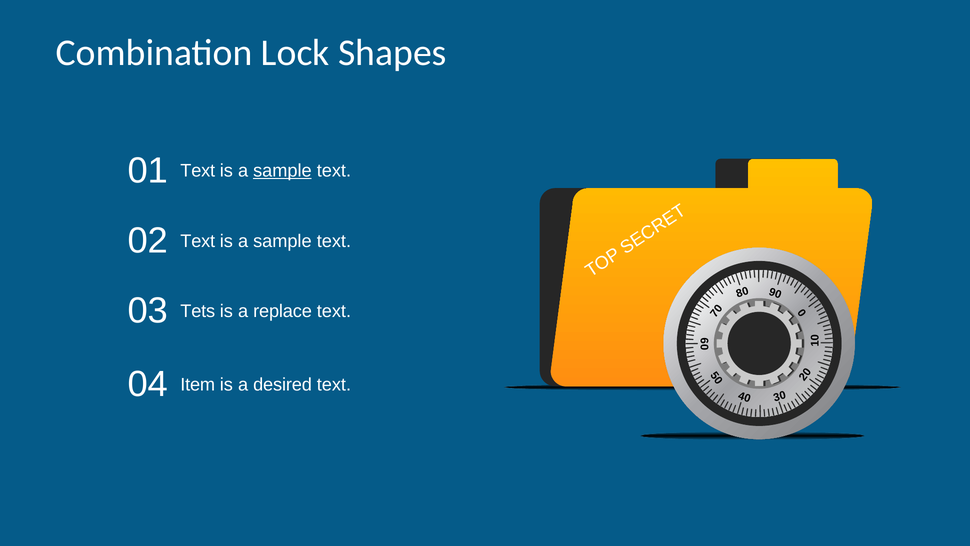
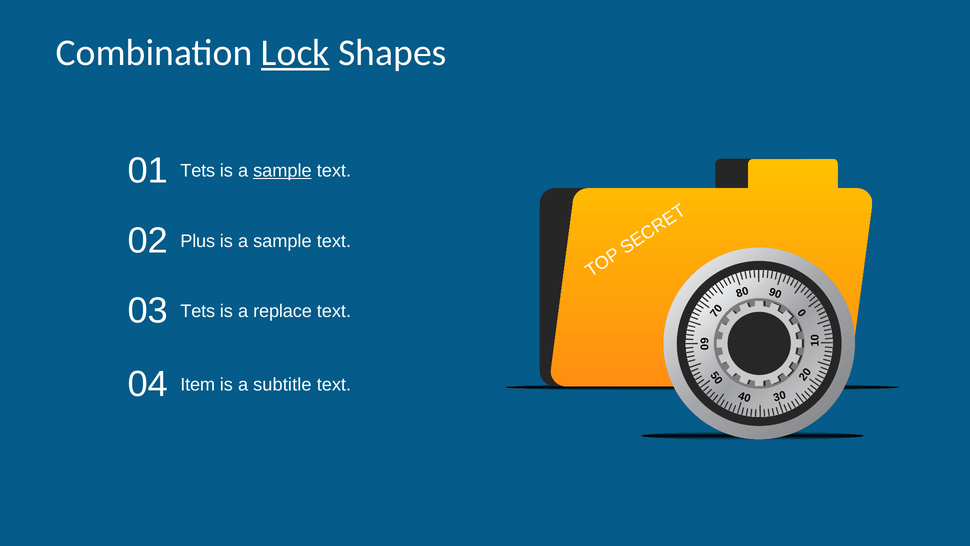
Lock underline: none -> present
Text at (198, 171): Text -> Tets
Text at (198, 241): Text -> Plus
desired: desired -> subtitle
